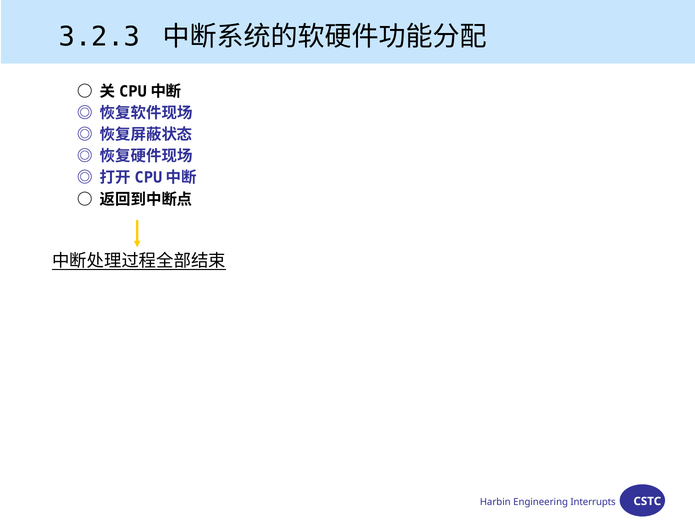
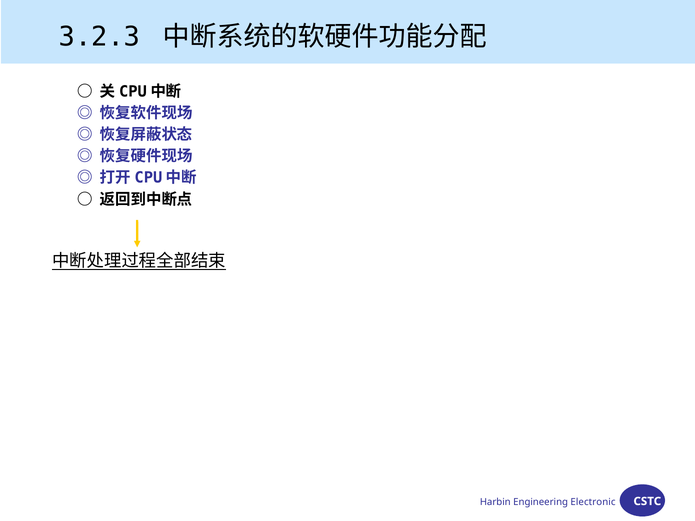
Interrupts: Interrupts -> Electronic
